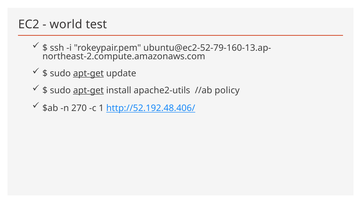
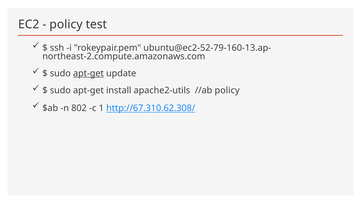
world at (66, 24): world -> policy
apt-get at (88, 90) underline: present -> none
270: 270 -> 802
http://52.192.48.406/: http://52.192.48.406/ -> http://67.310.62.308/
